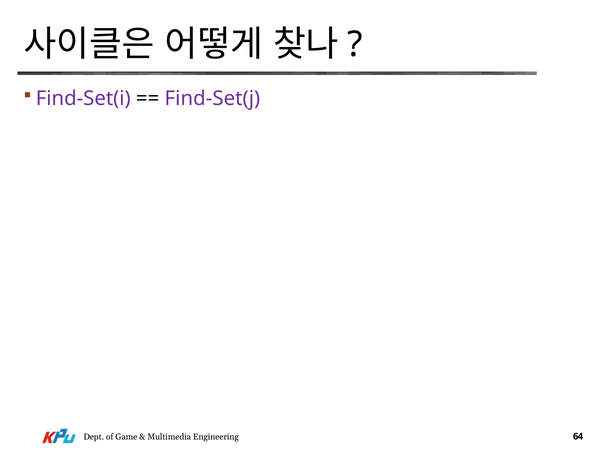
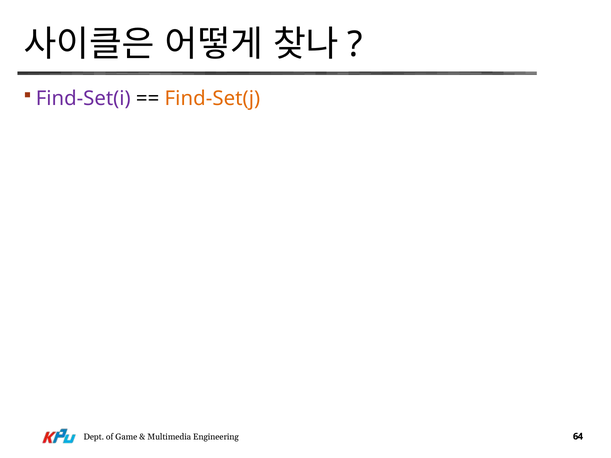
Find-Set(j colour: purple -> orange
